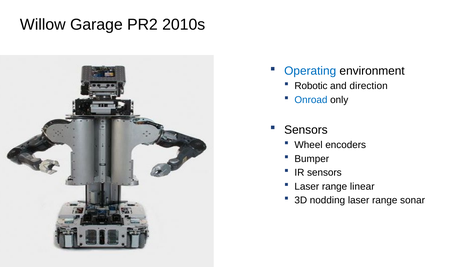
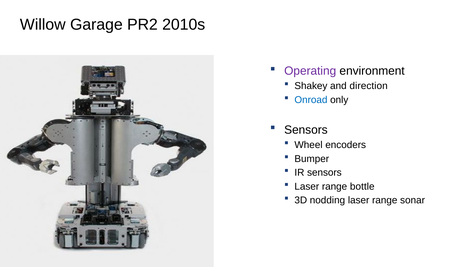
Operating colour: blue -> purple
Robotic: Robotic -> Shakey
linear: linear -> bottle
